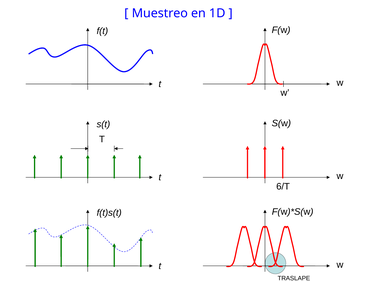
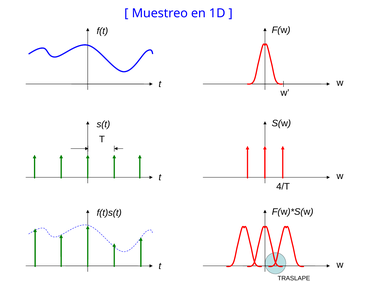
6/T: 6/T -> 4/T
